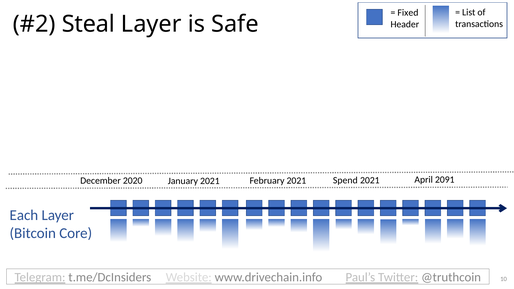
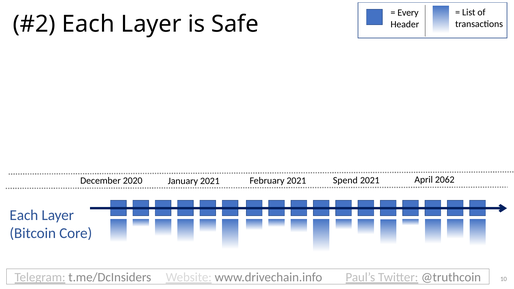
Fixed: Fixed -> Every
Steal at (88, 24): Steal -> Each
2091: 2091 -> 2062
